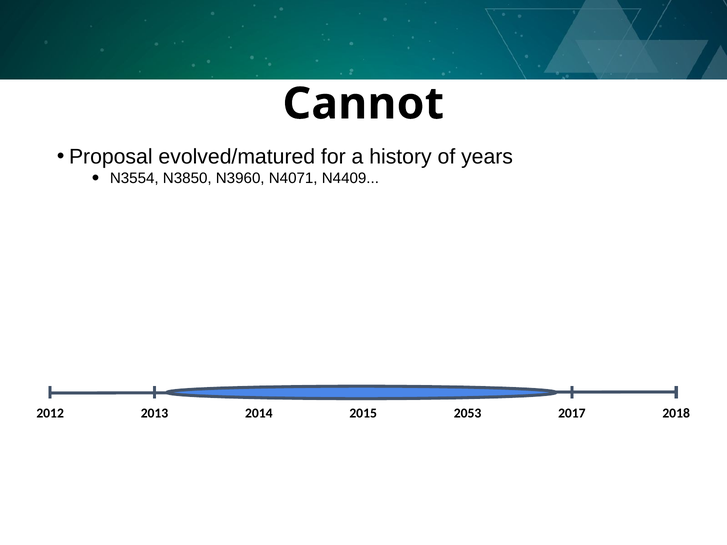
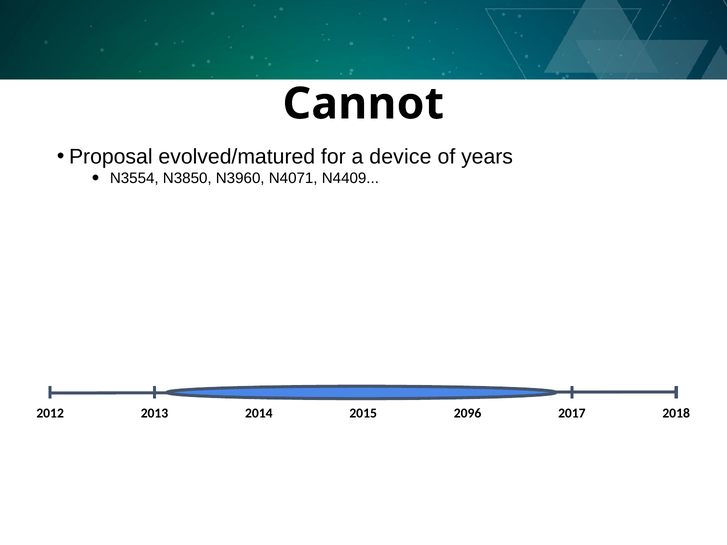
history: history -> device
2053: 2053 -> 2096
